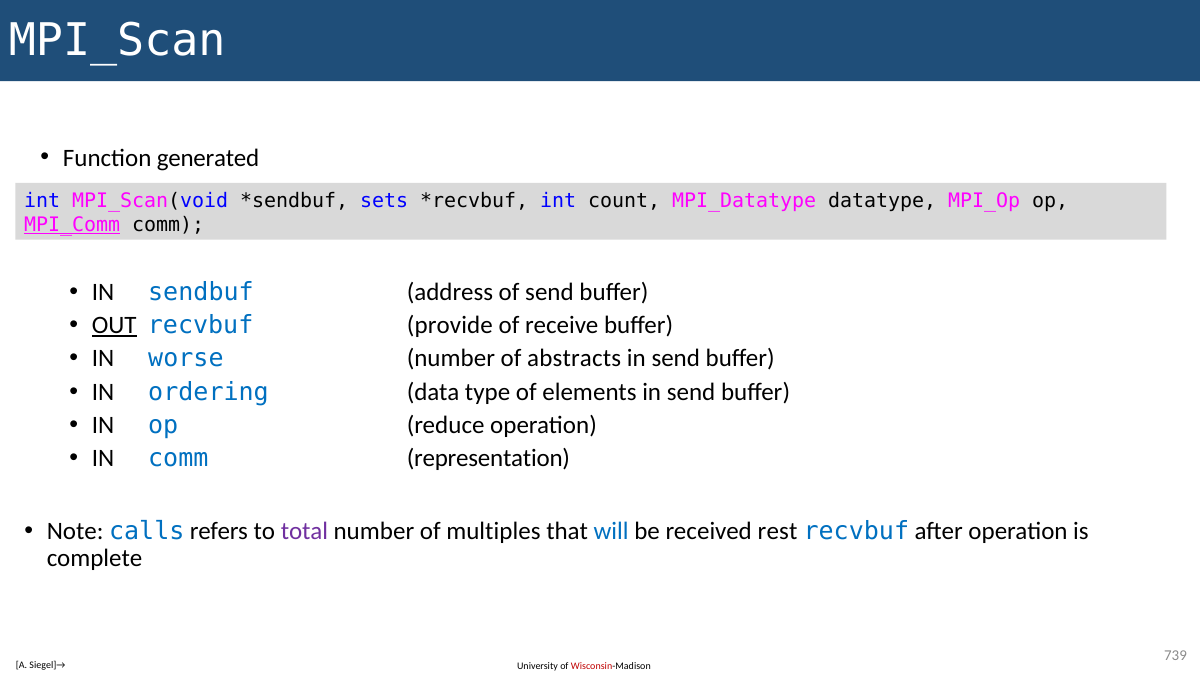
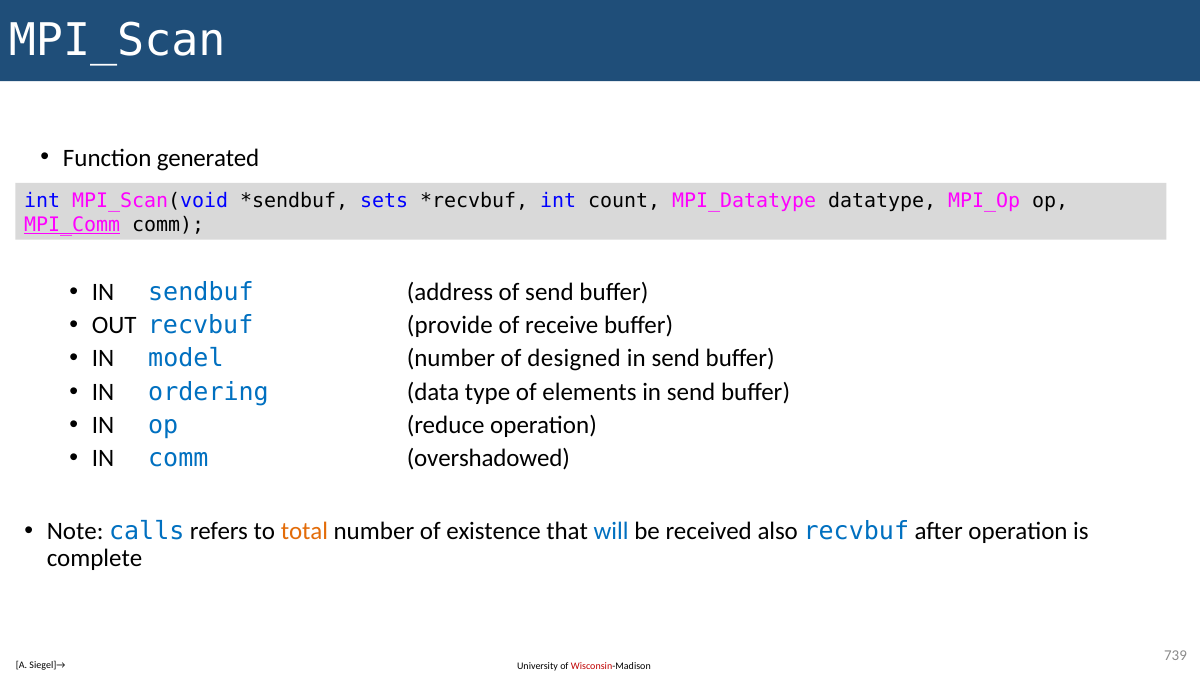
OUT underline: present -> none
worse: worse -> model
abstracts: abstracts -> designed
representation: representation -> overshadowed
total colour: purple -> orange
multiples: multiples -> existence
rest: rest -> also
